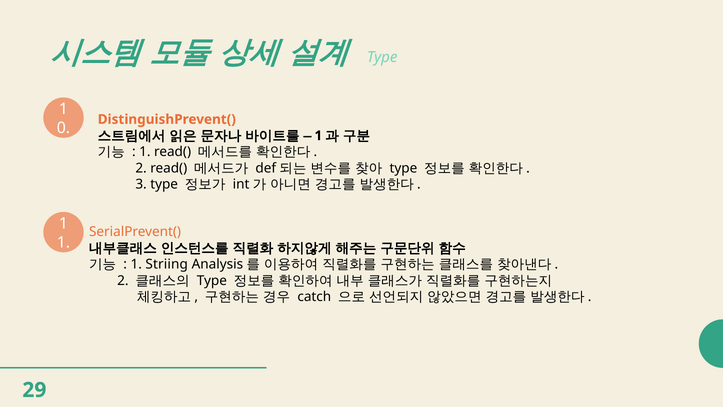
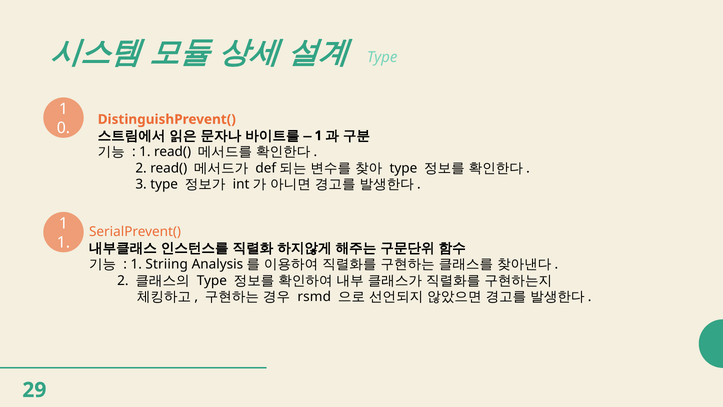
catch: catch -> rsmd
